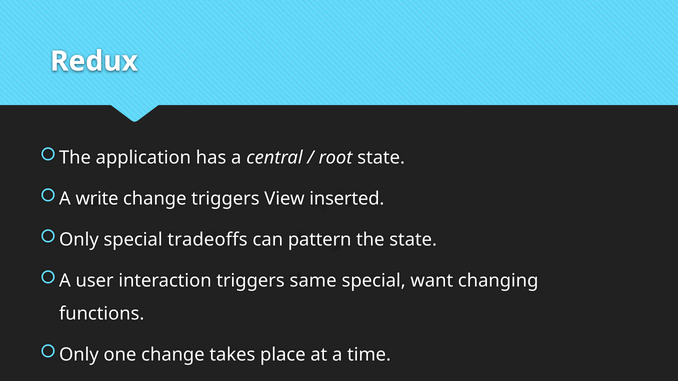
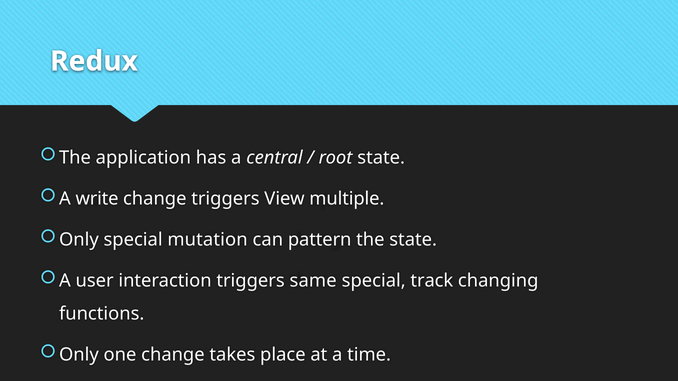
inserted: inserted -> multiple
tradeoffs: tradeoffs -> mutation
want: want -> track
